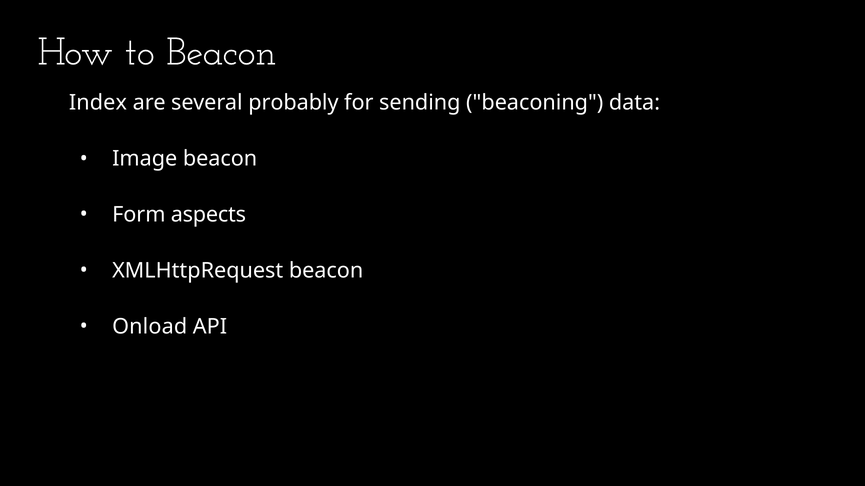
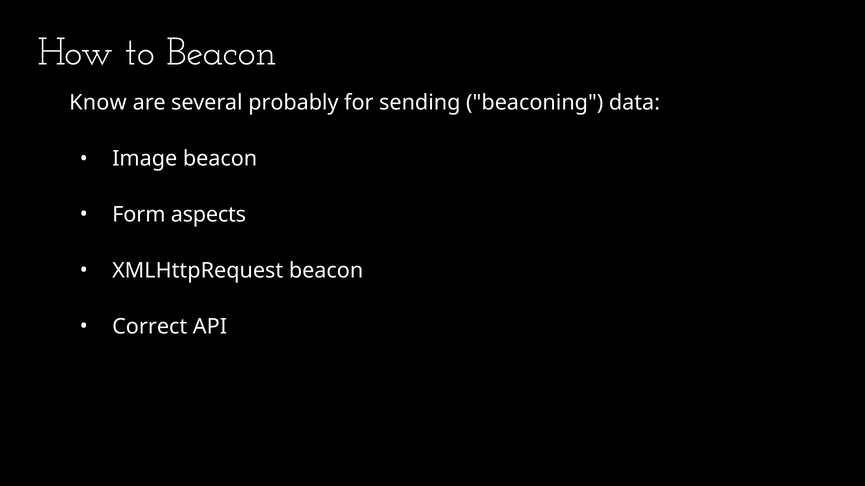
Index: Index -> Know
Onload: Onload -> Correct
